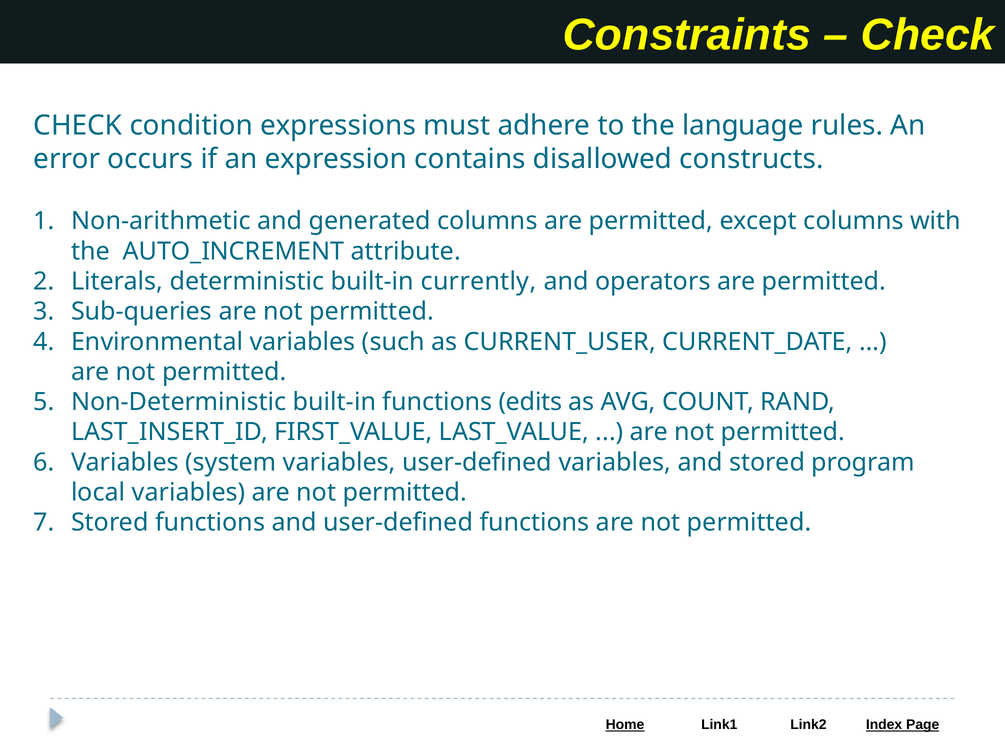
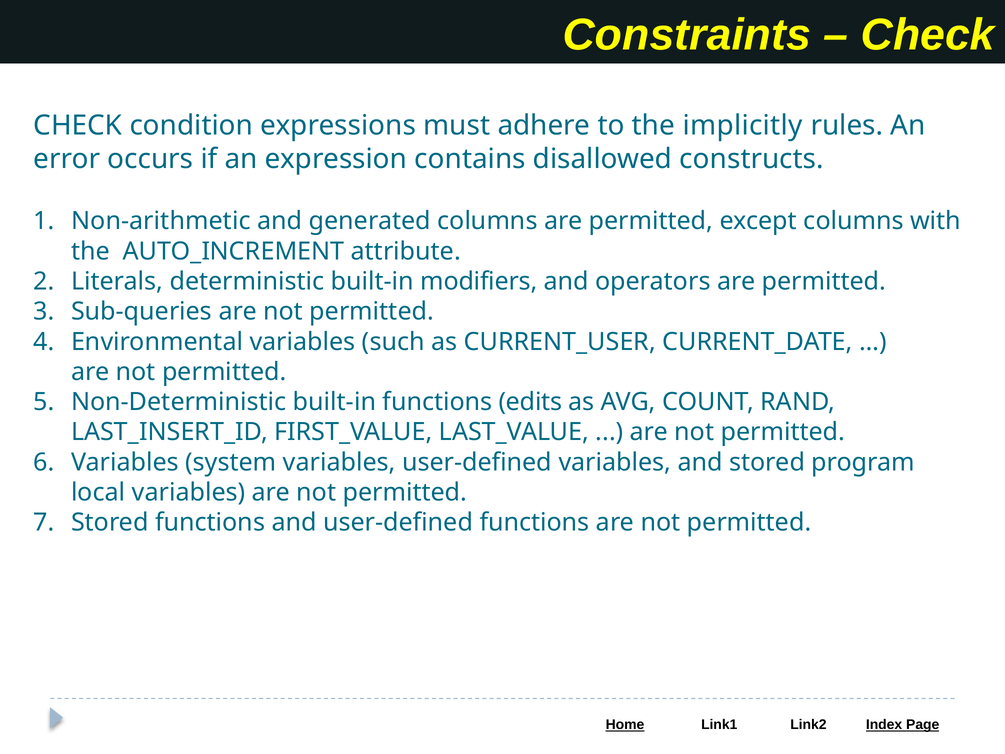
language: language -> implicitly
currently: currently -> modifiers
